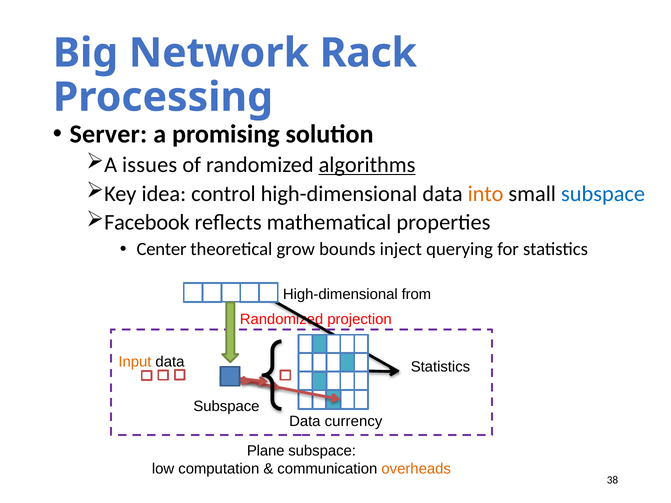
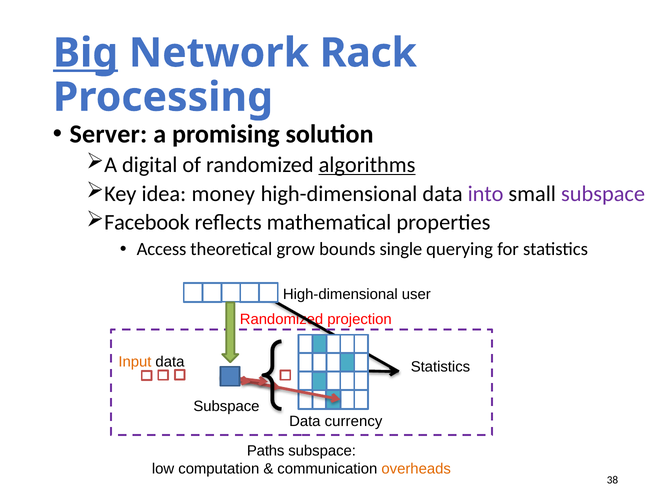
Big underline: none -> present
issues: issues -> digital
control: control -> money
into colour: orange -> purple
subspace at (603, 194) colour: blue -> purple
Center: Center -> Access
inject: inject -> single
from: from -> user
Plane: Plane -> Paths
